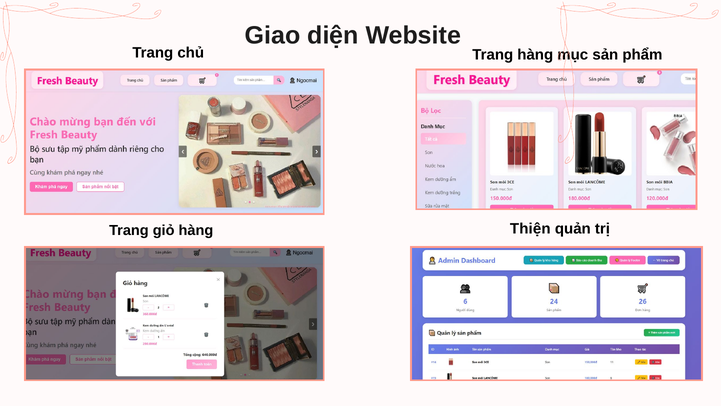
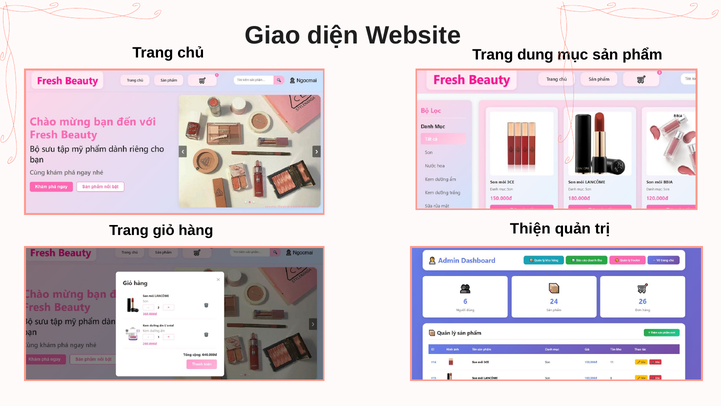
Trang hàng: hàng -> dung
